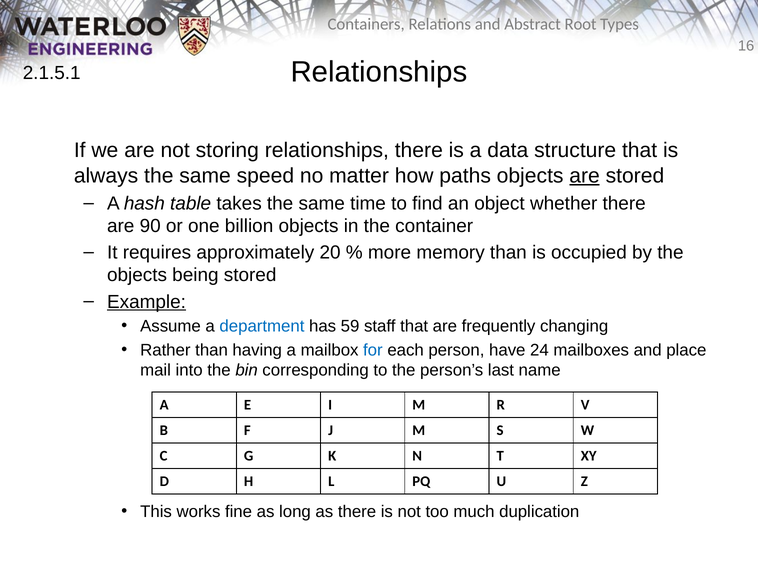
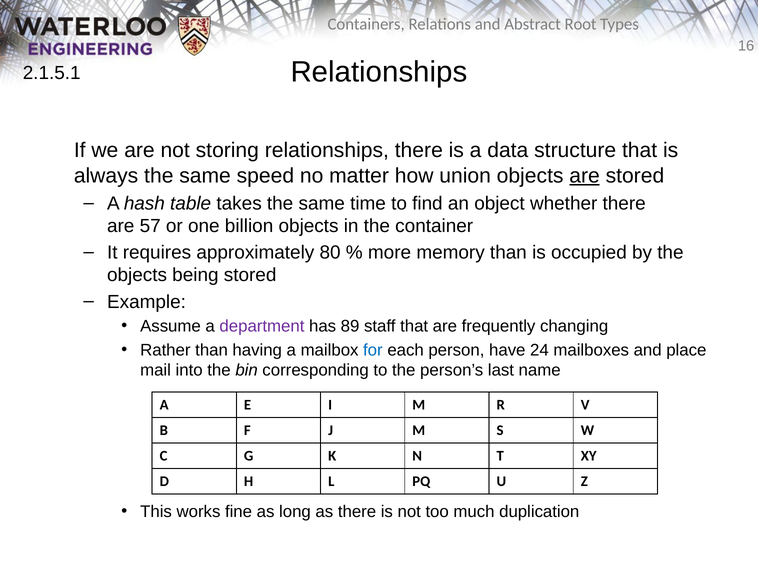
paths: paths -> union
90: 90 -> 57
20: 20 -> 80
Example underline: present -> none
department colour: blue -> purple
59: 59 -> 89
